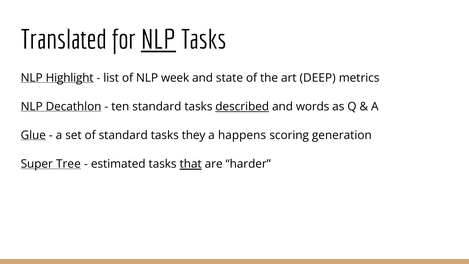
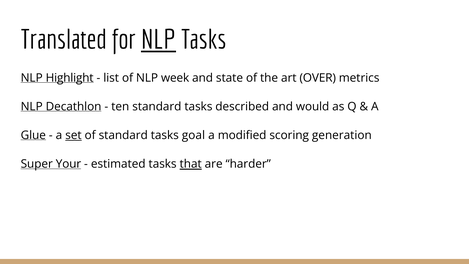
DEEP: DEEP -> OVER
described underline: present -> none
words: words -> would
set underline: none -> present
they: they -> goal
happens: happens -> modified
Tree: Tree -> Your
